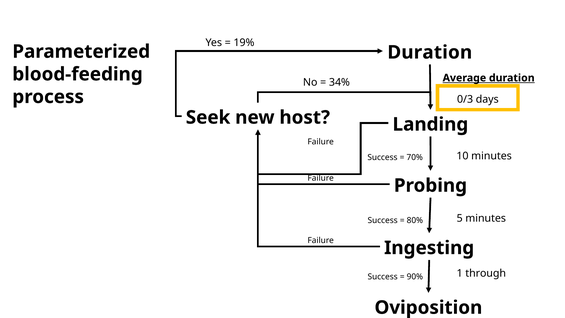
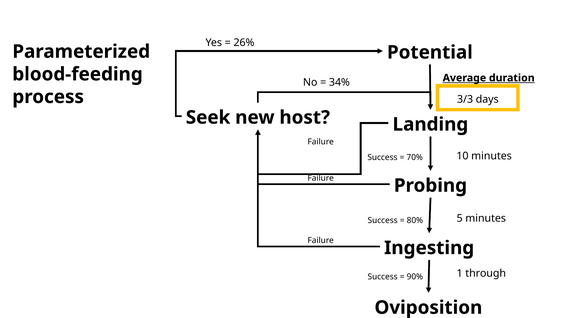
19%: 19% -> 26%
Duration at (430, 52): Duration -> Potential
0/3: 0/3 -> 3/3
